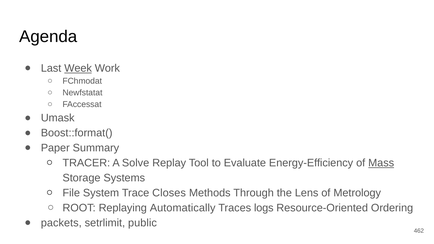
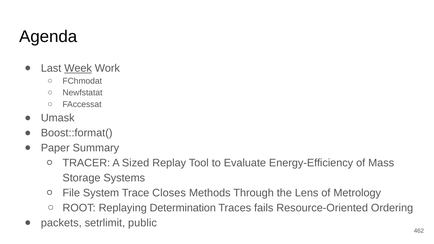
Solve: Solve -> Sized
Mass underline: present -> none
Automatically: Automatically -> Determination
logs: logs -> fails
